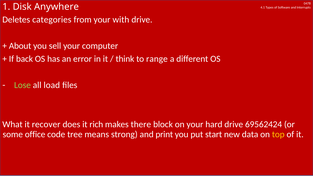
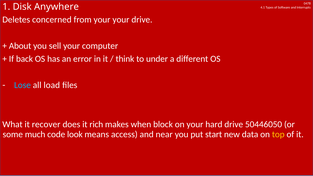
categories: categories -> concerned
your with: with -> your
range: range -> under
Lose colour: light green -> light blue
there: there -> when
69562424: 69562424 -> 50446050
office: office -> much
tree: tree -> look
strong: strong -> access
print: print -> near
